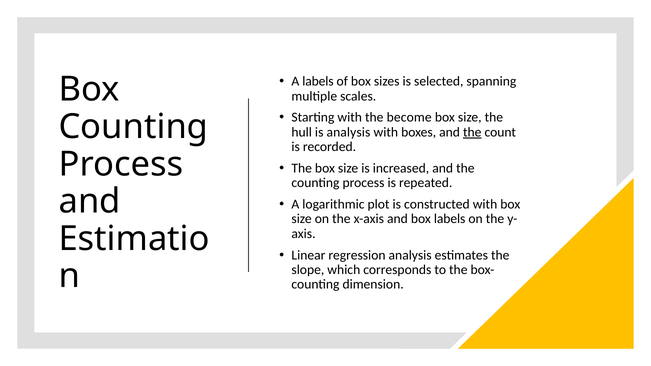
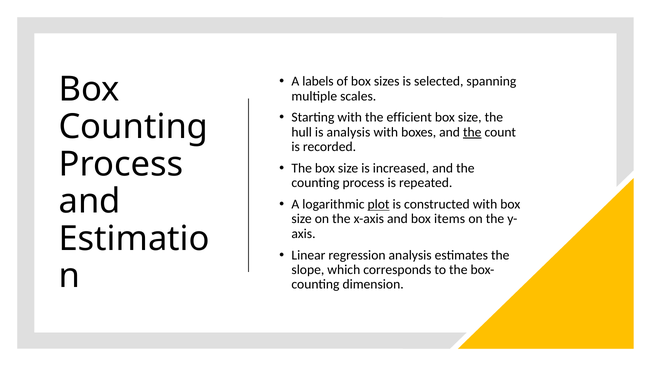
become: become -> efficient
plot underline: none -> present
box labels: labels -> items
